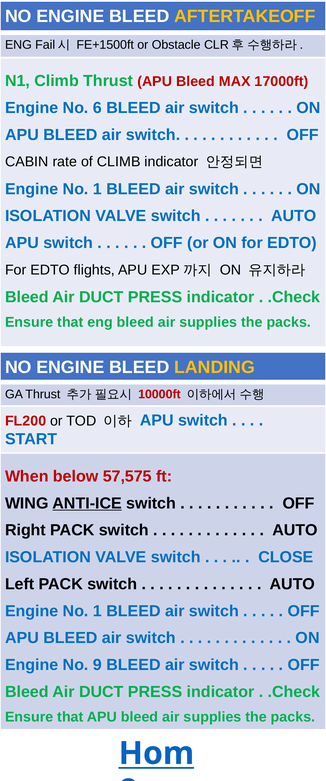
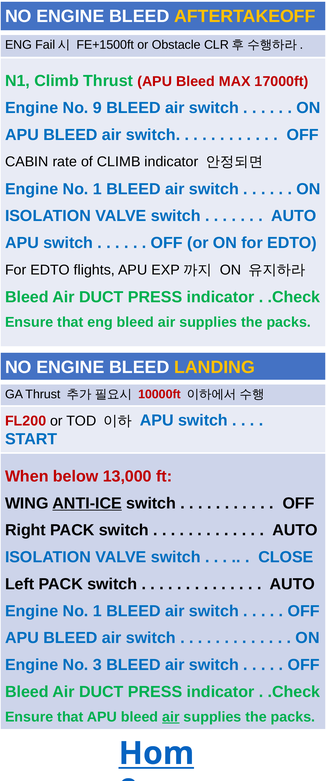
6: 6 -> 9
57,575: 57,575 -> 13,000
9: 9 -> 3
air at (171, 716) underline: none -> present
